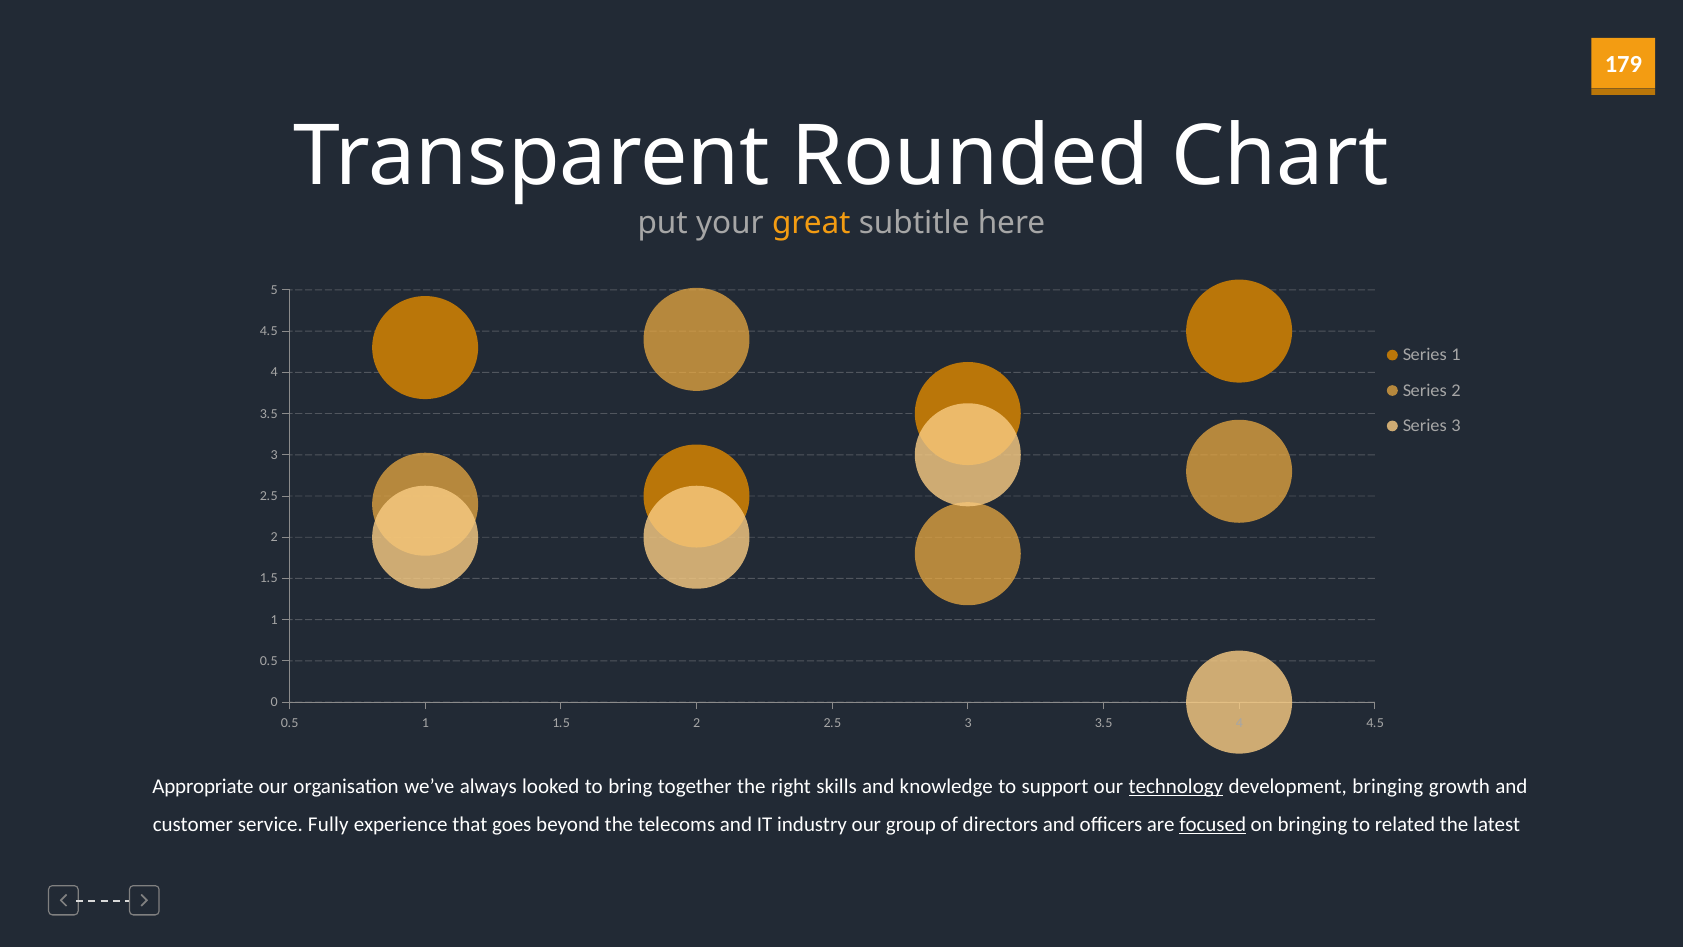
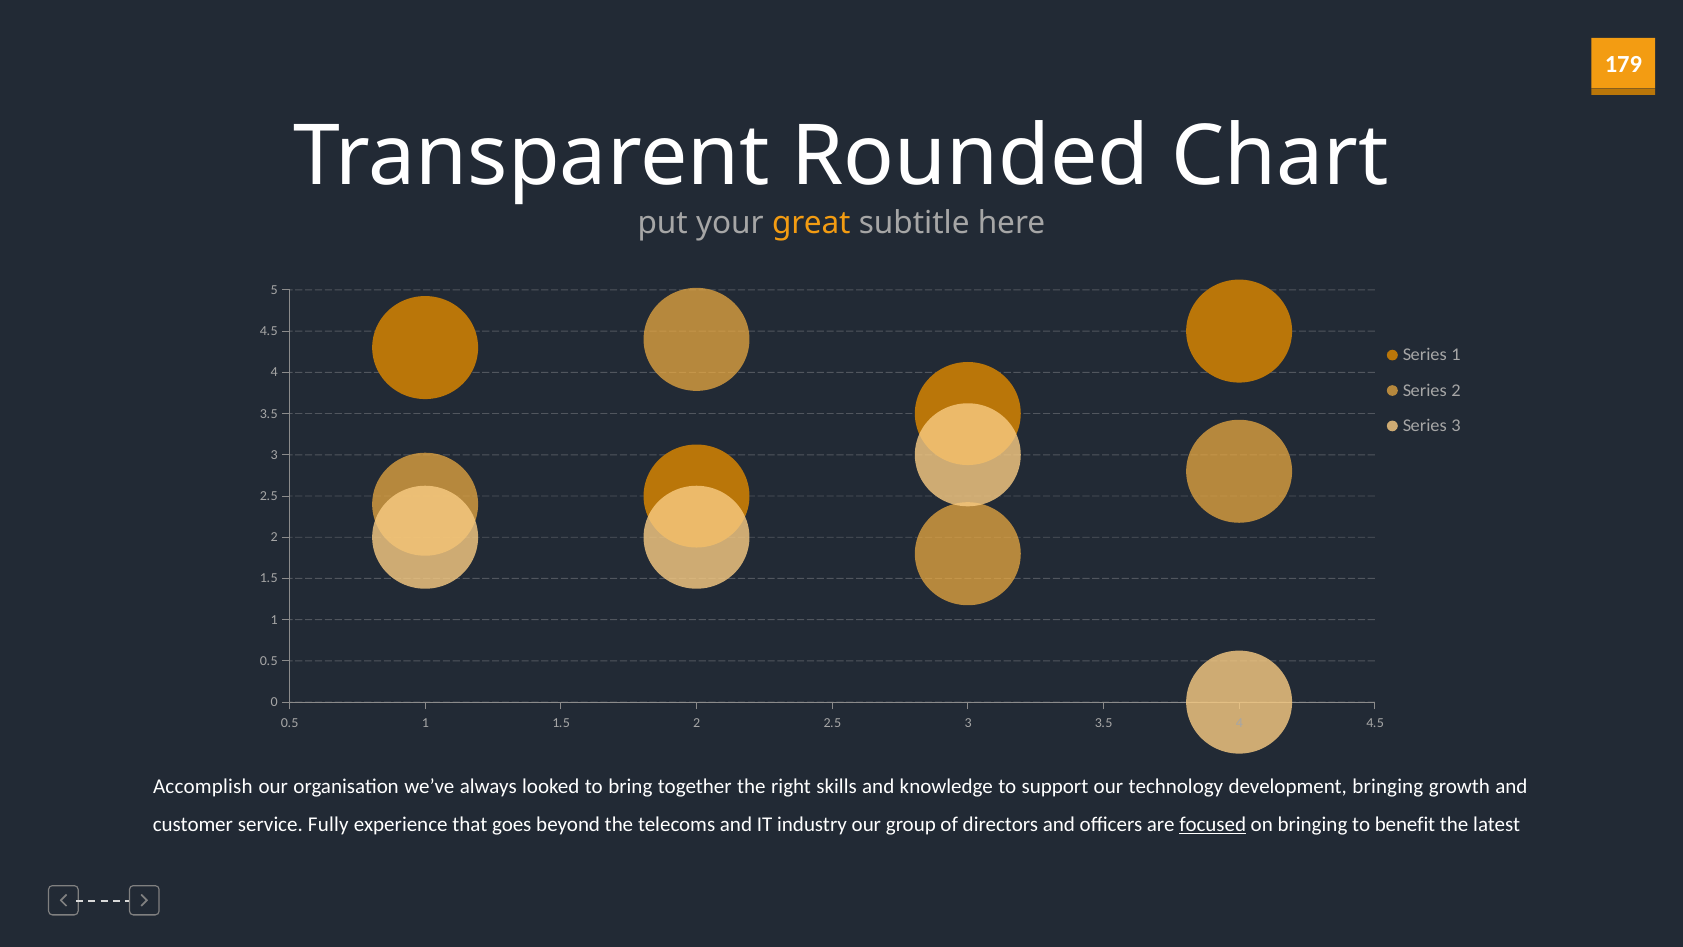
Appropriate: Appropriate -> Accomplish
technology underline: present -> none
related: related -> benefit
